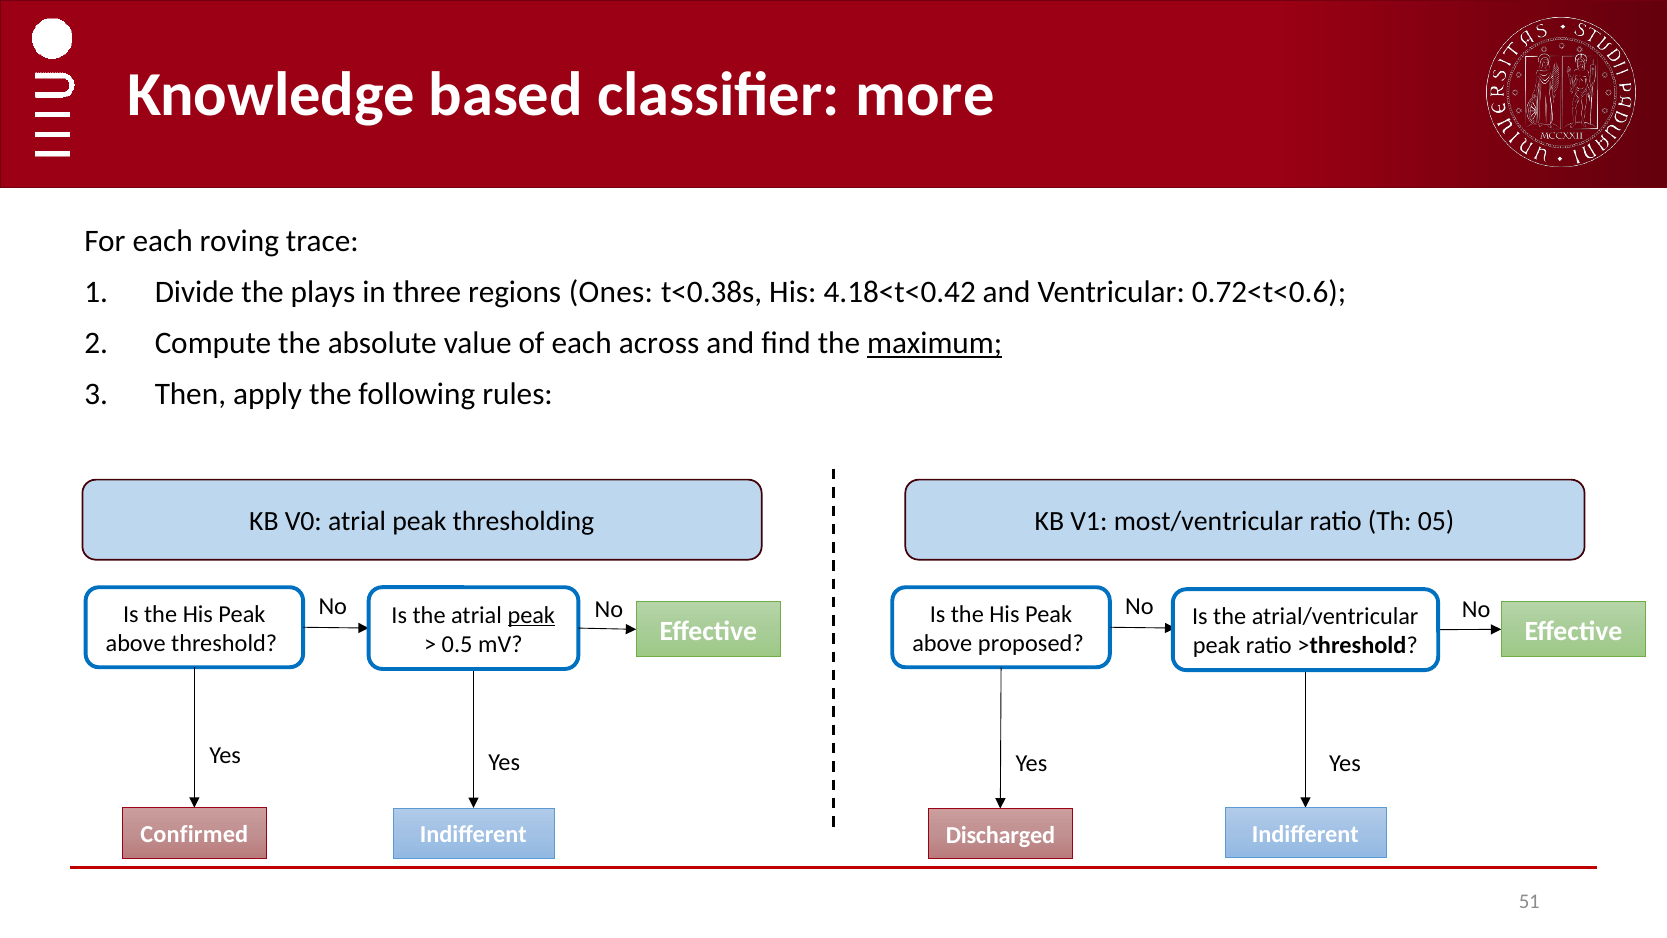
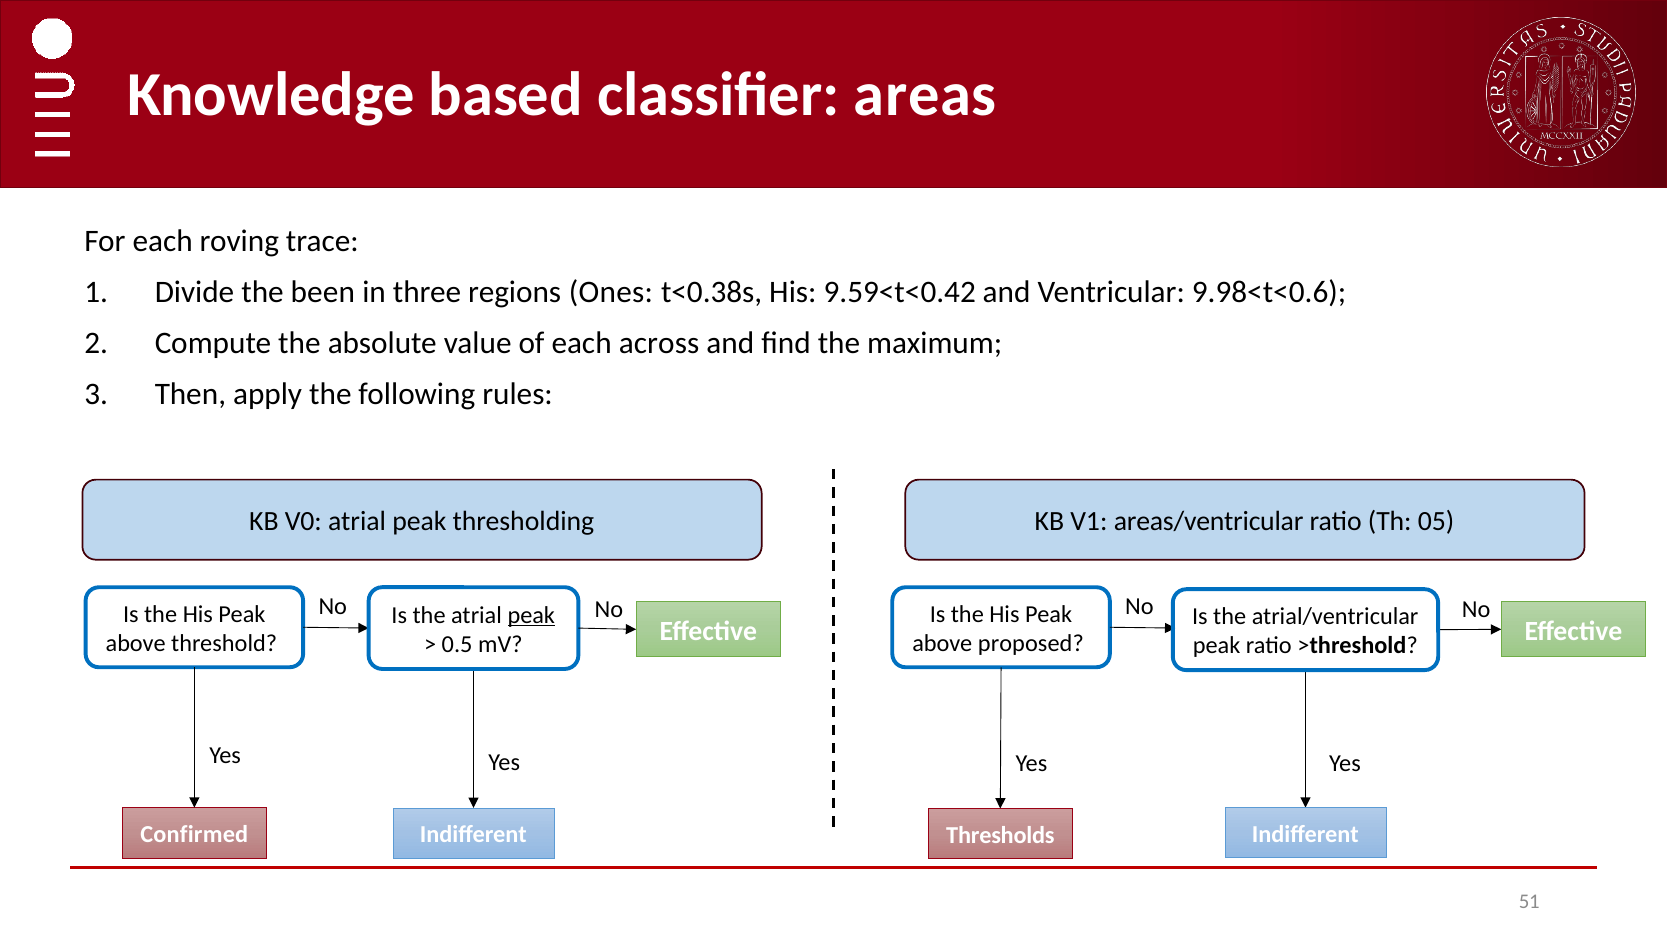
more: more -> areas
plays: plays -> been
4.18<t<0.42: 4.18<t<0.42 -> 9.59<t<0.42
0.72<t<0.6: 0.72<t<0.6 -> 9.98<t<0.6
maximum underline: present -> none
most/ventricular: most/ventricular -> areas/ventricular
Discharged: Discharged -> Thresholds
